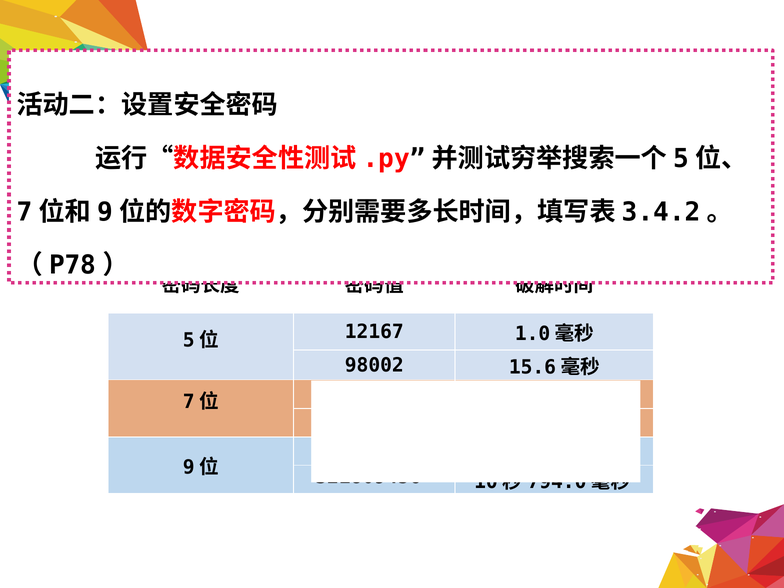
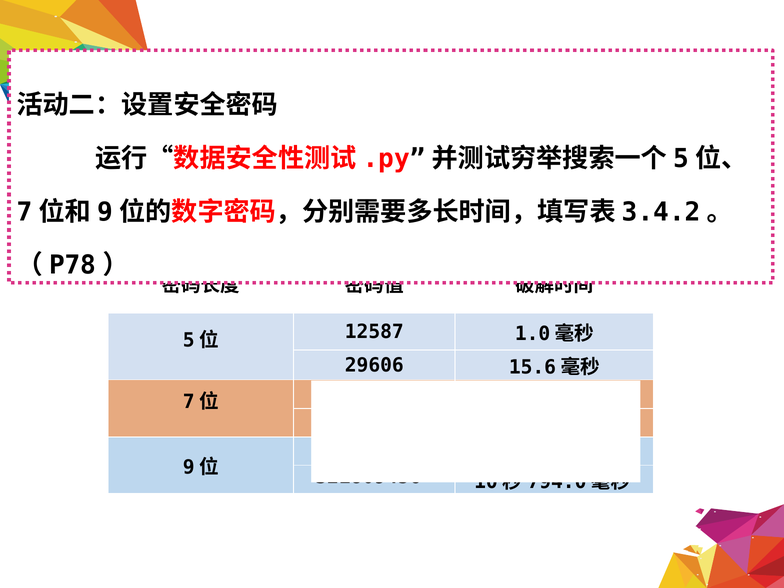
12167: 12167 -> 12587
98002: 98002 -> 29606
